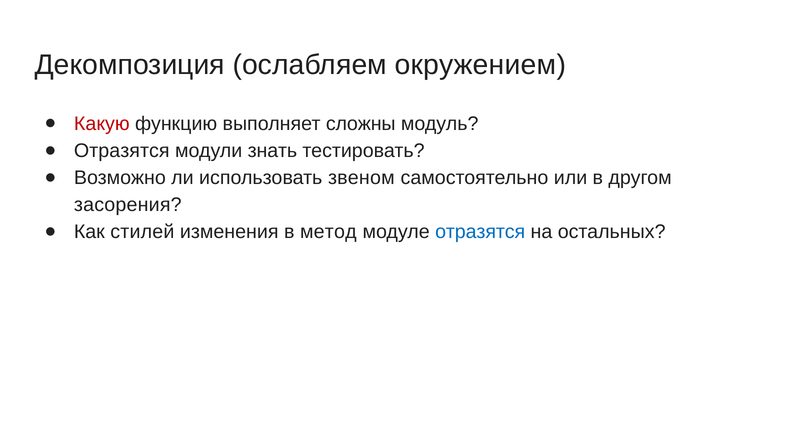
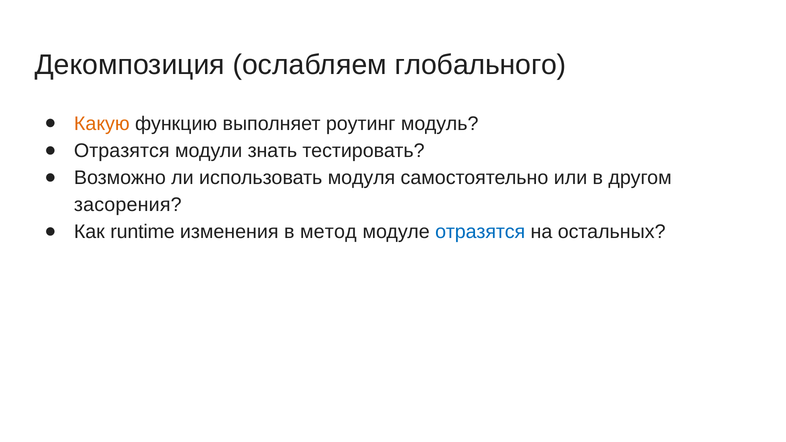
окружением: окружением -> глобального
Какую colour: red -> orange
сложны: сложны -> роутинг
звеном: звеном -> модуля
стилей: стилей -> runtime
